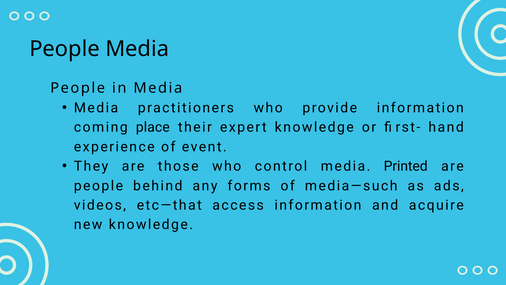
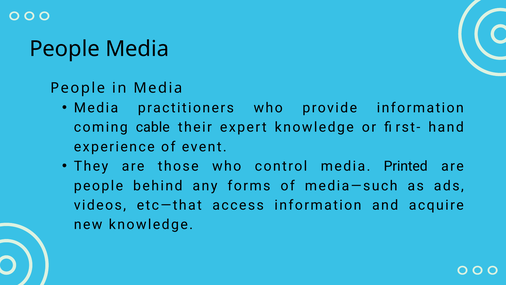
place: place -> cable
